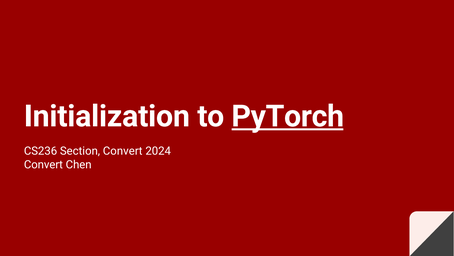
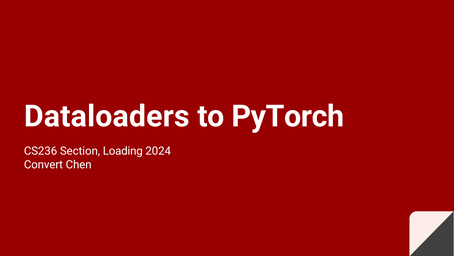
Initialization: Initialization -> Dataloaders
PyTorch underline: present -> none
Section Convert: Convert -> Loading
